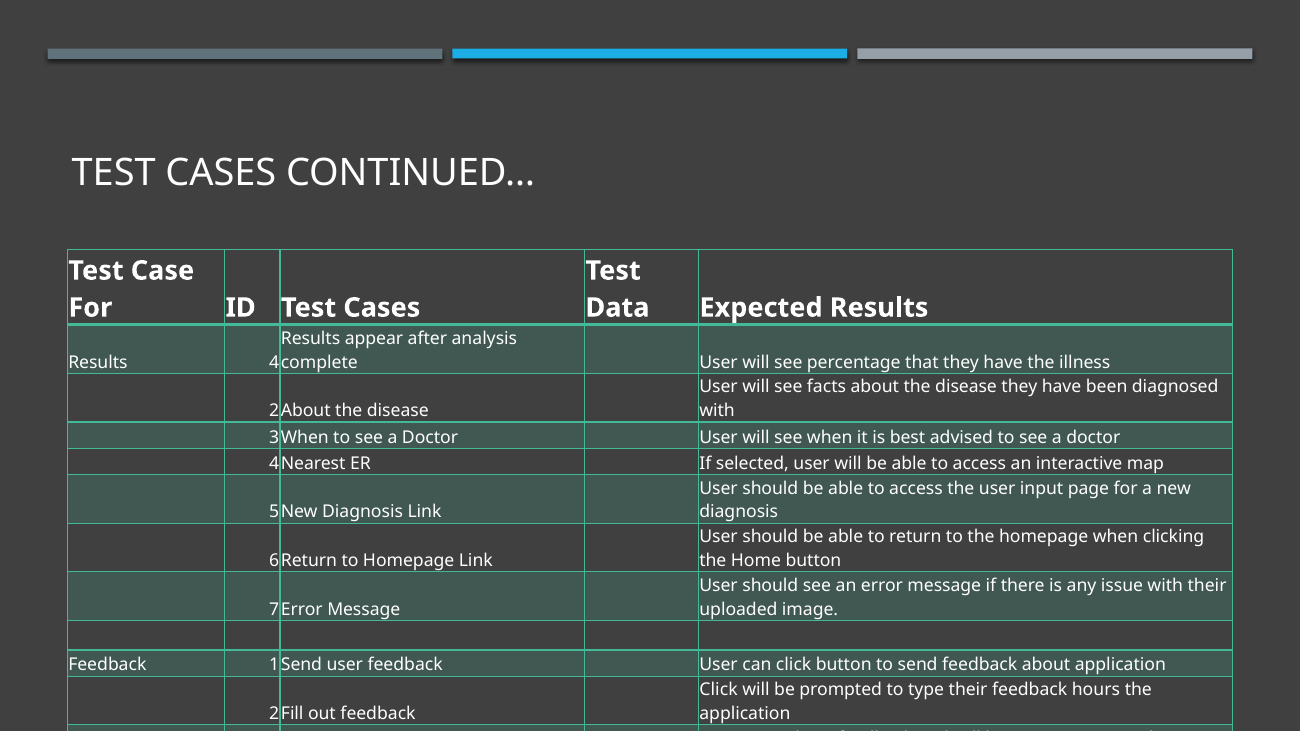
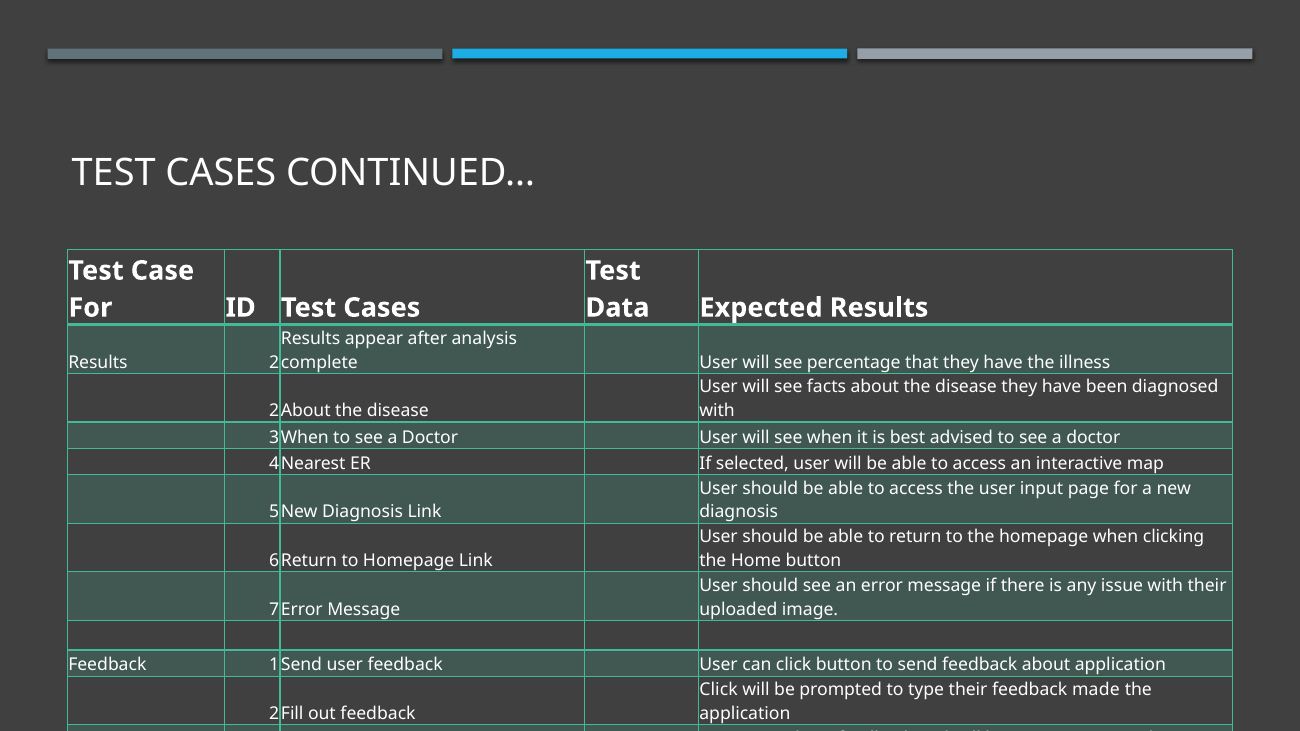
4: 4 -> 2
feedback hours: hours -> made
